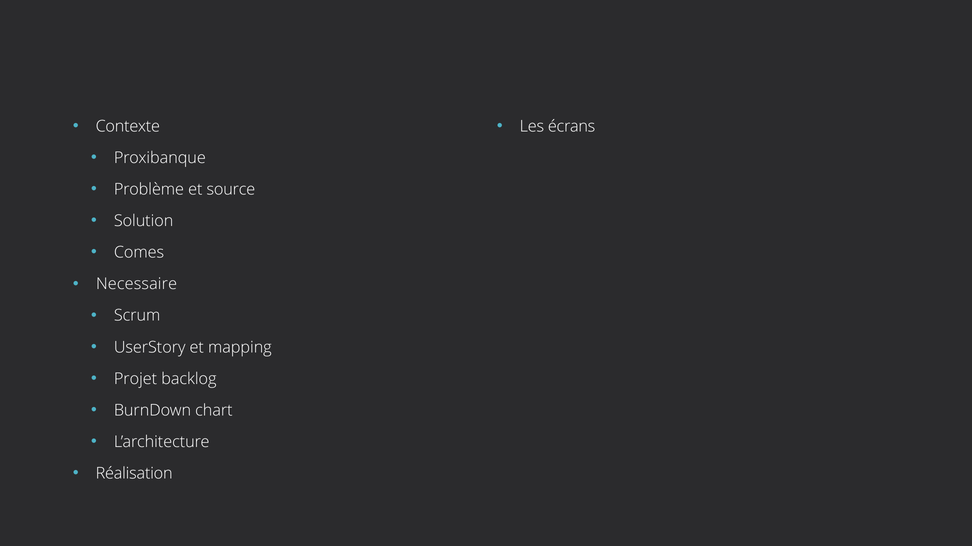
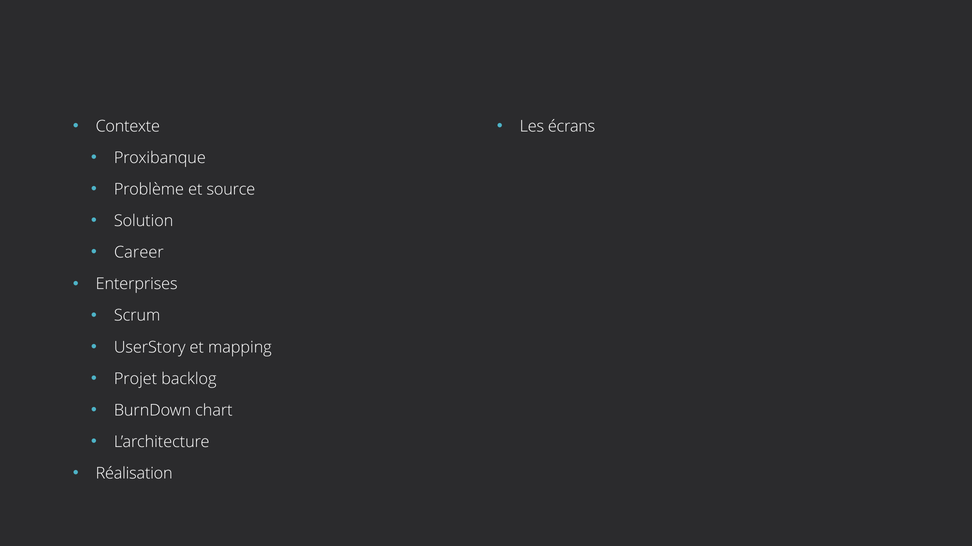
Comes: Comes -> Career
Necessaire: Necessaire -> Enterprises
